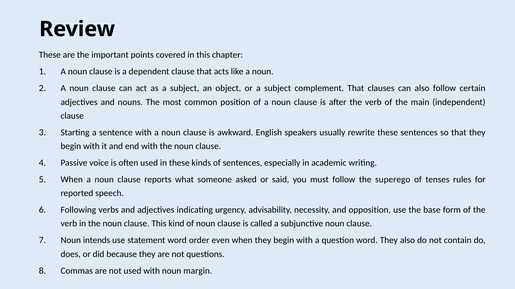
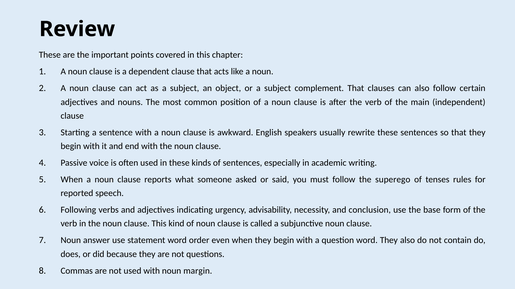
opposition: opposition -> conclusion
intends: intends -> answer
